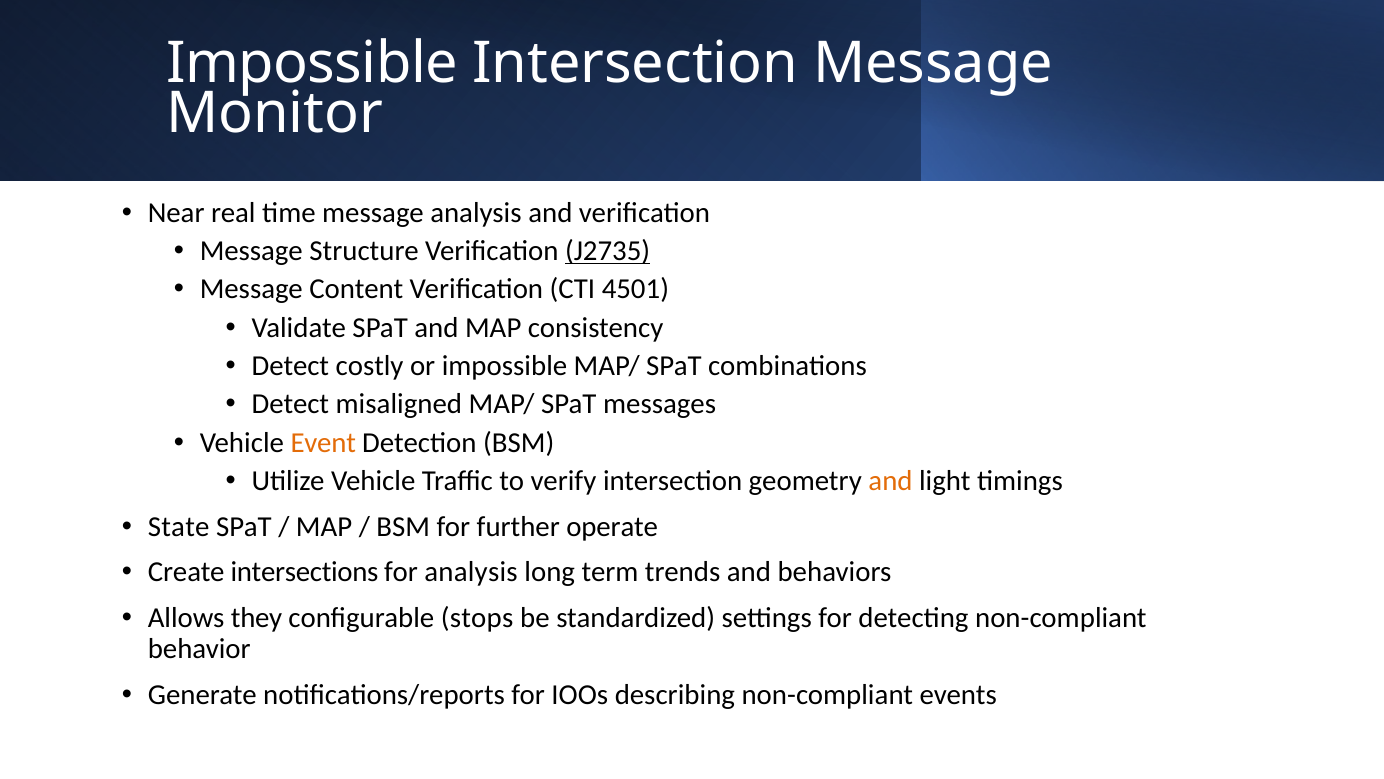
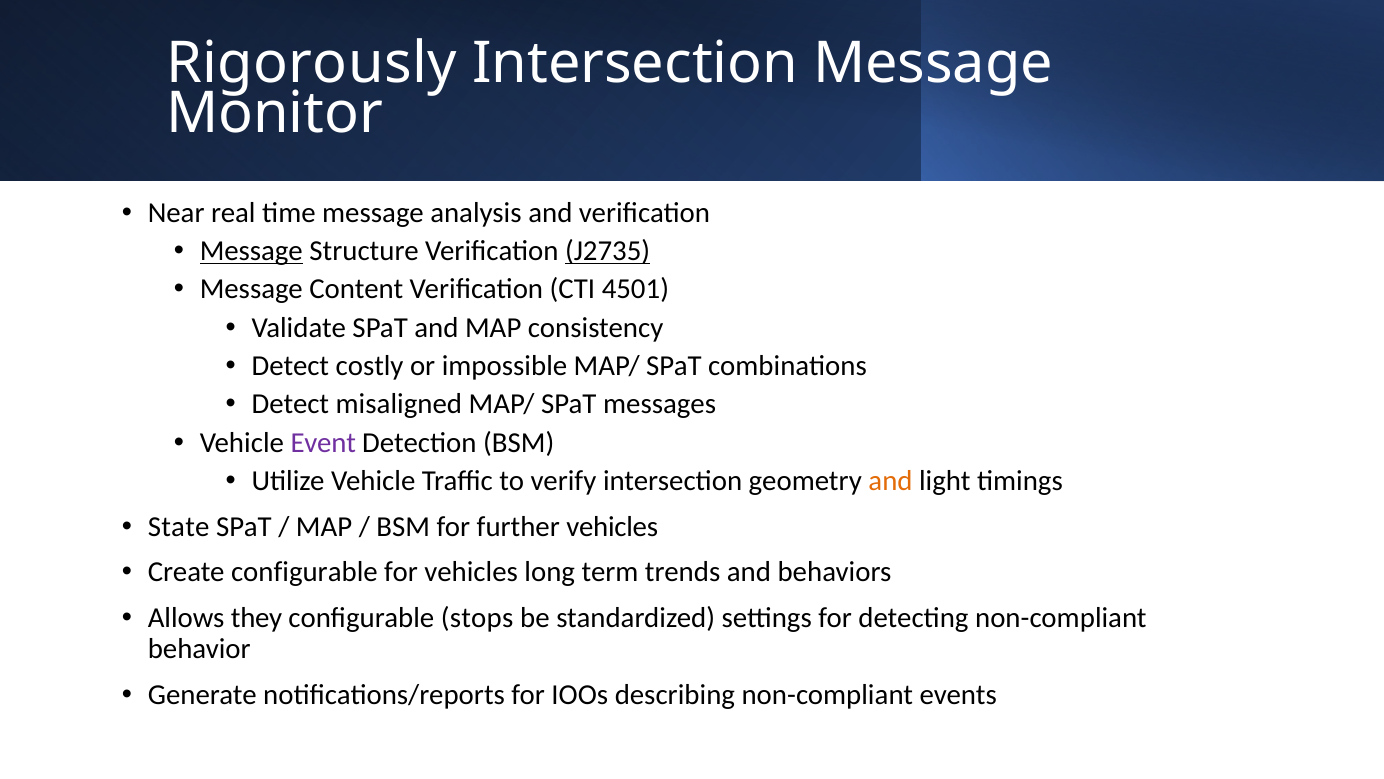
Impossible at (312, 63): Impossible -> Rigorously
Message at (251, 251) underline: none -> present
Event colour: orange -> purple
further operate: operate -> vehicles
Create intersections: intersections -> configurable
for analysis: analysis -> vehicles
